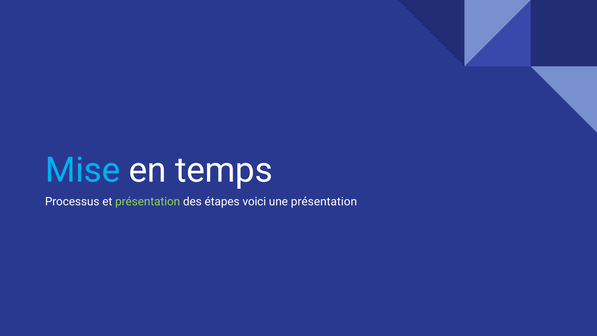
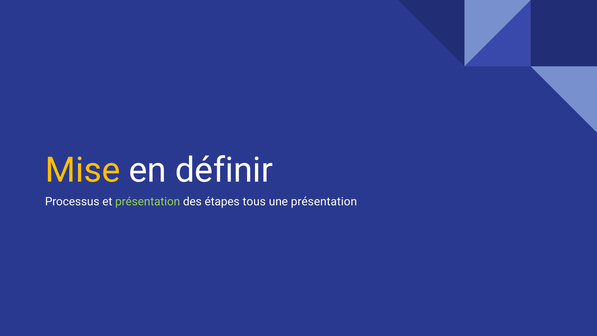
Mise colour: light blue -> yellow
temps: temps -> définir
voici: voici -> tous
